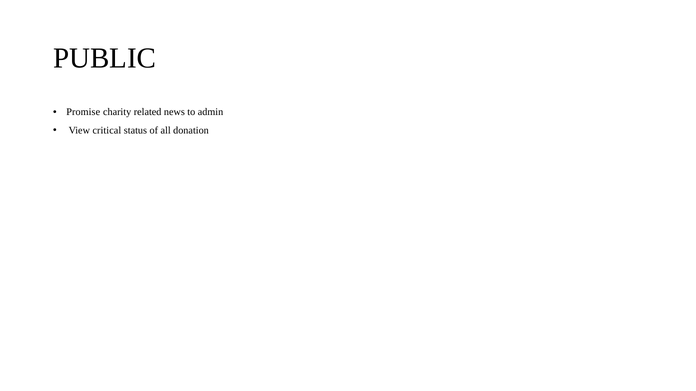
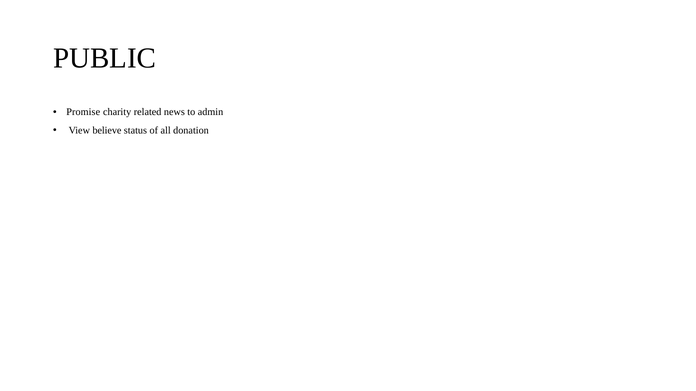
critical: critical -> believe
